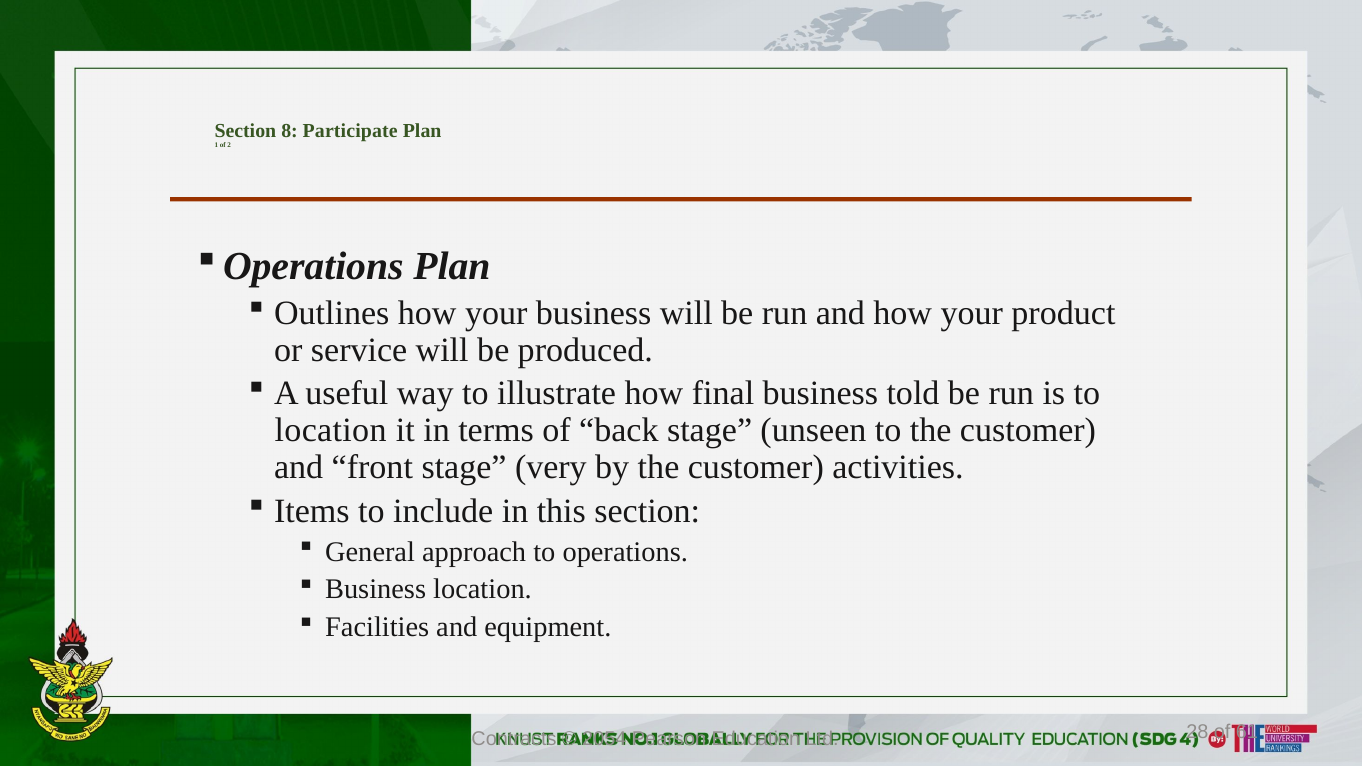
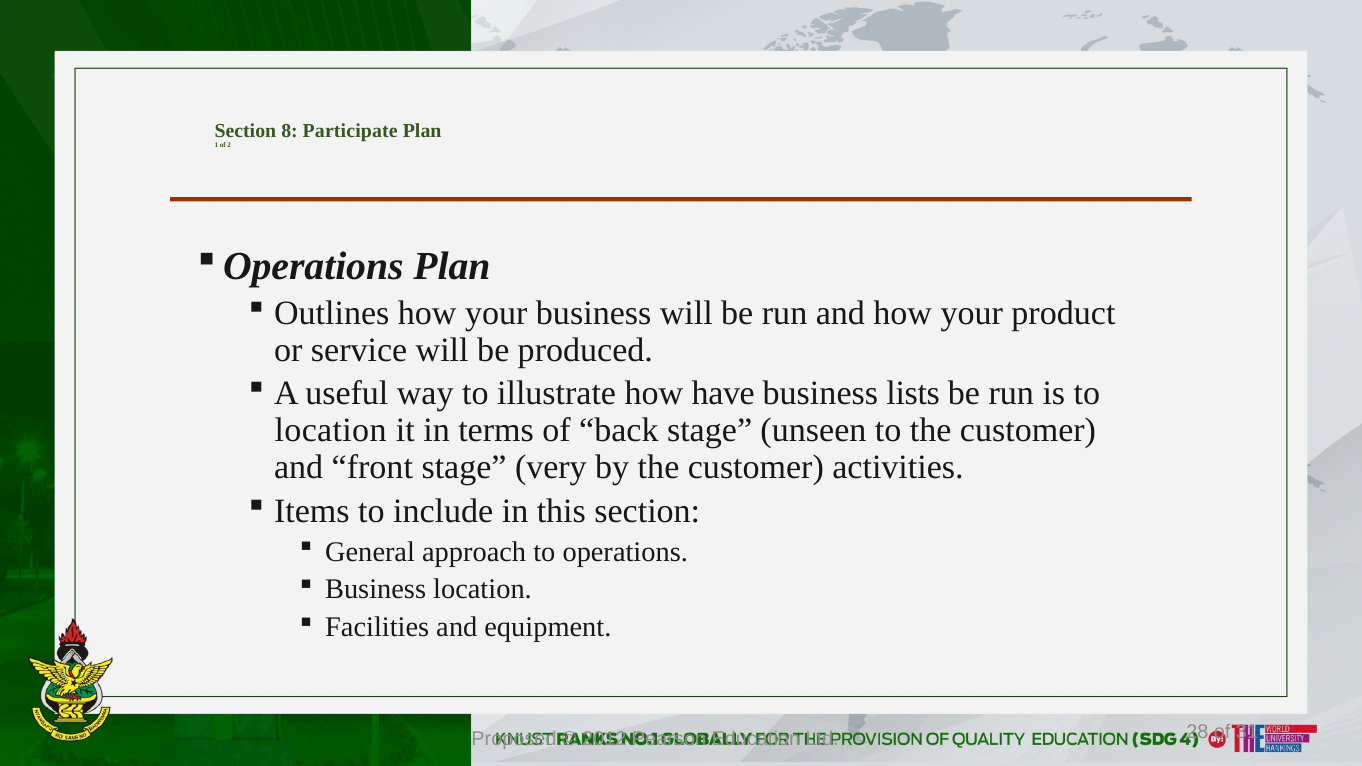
final: final -> have
told: told -> lists
Contracts: Contracts -> Proposed
2054: 2054 -> 2012
61: 61 -> 31
